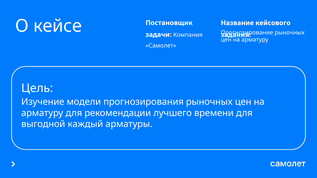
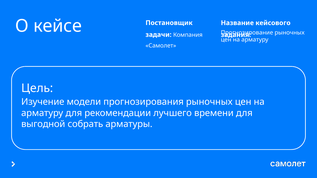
каждый: каждый -> собрать
